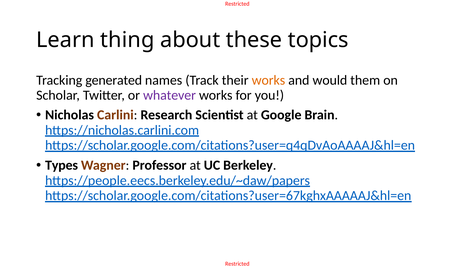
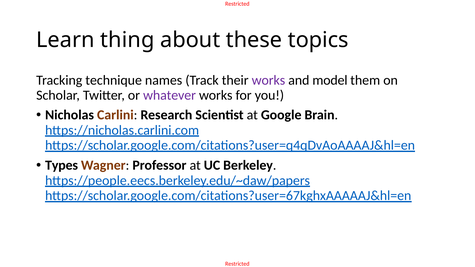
generated: generated -> technique
works at (268, 80) colour: orange -> purple
would: would -> model
